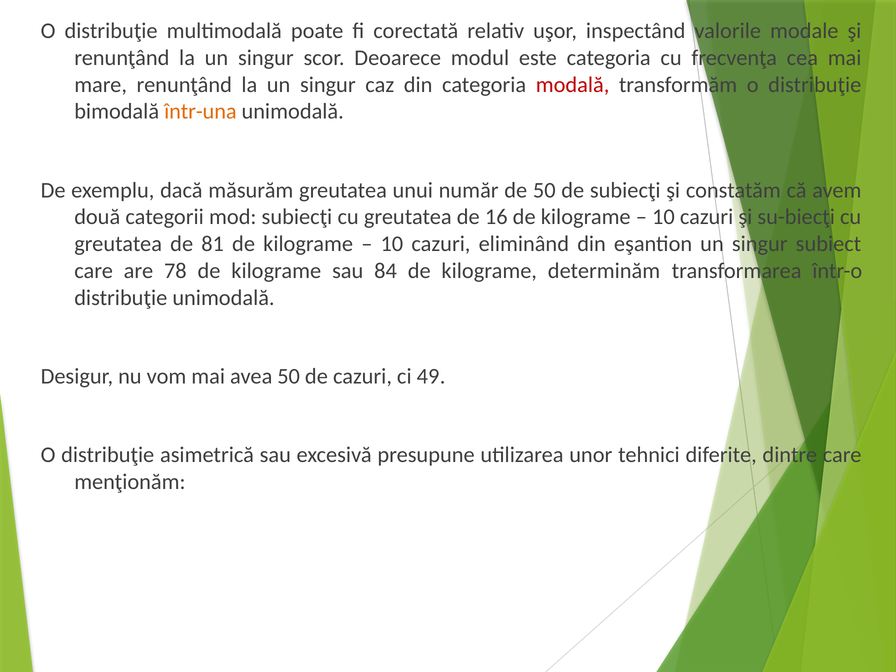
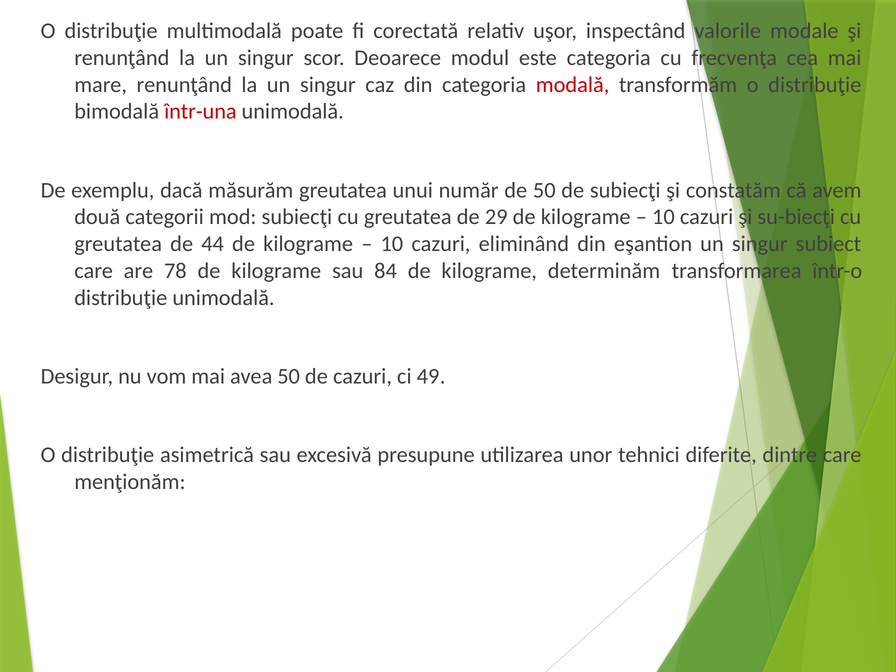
într-una colour: orange -> red
16: 16 -> 29
81: 81 -> 44
